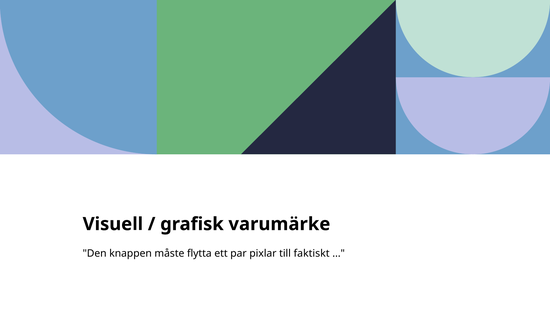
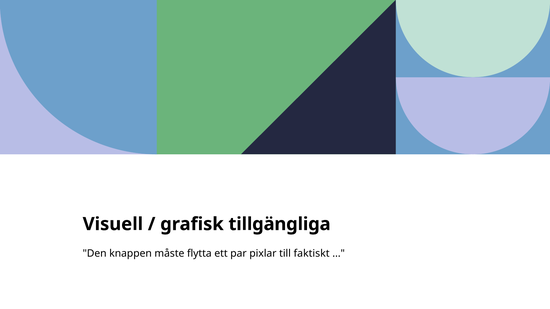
varumärke: varumärke -> tillgängliga
